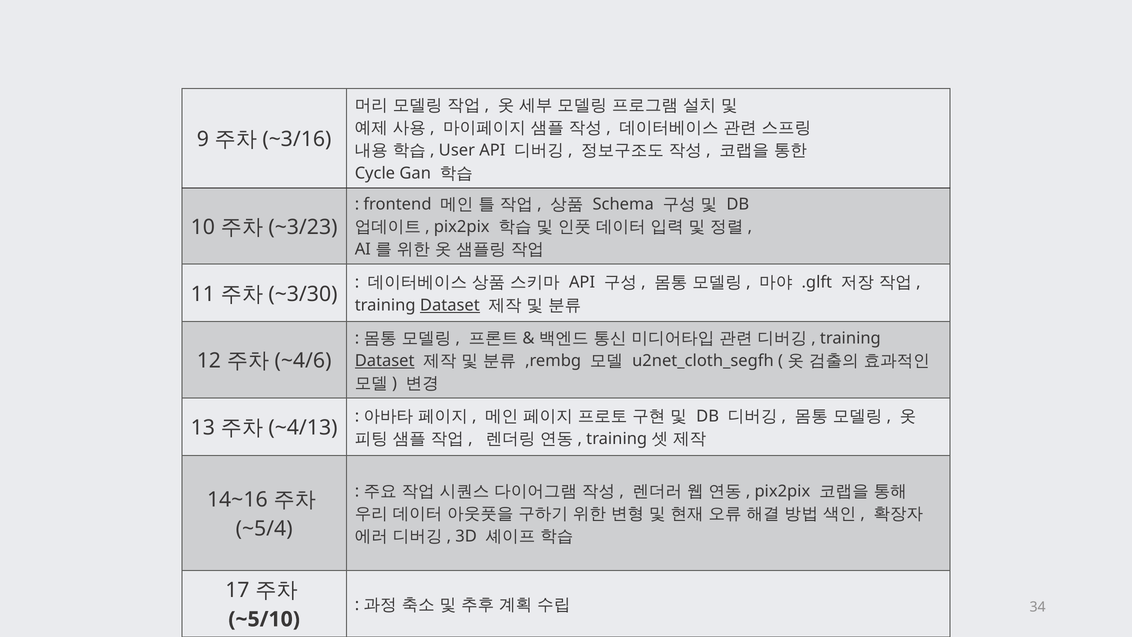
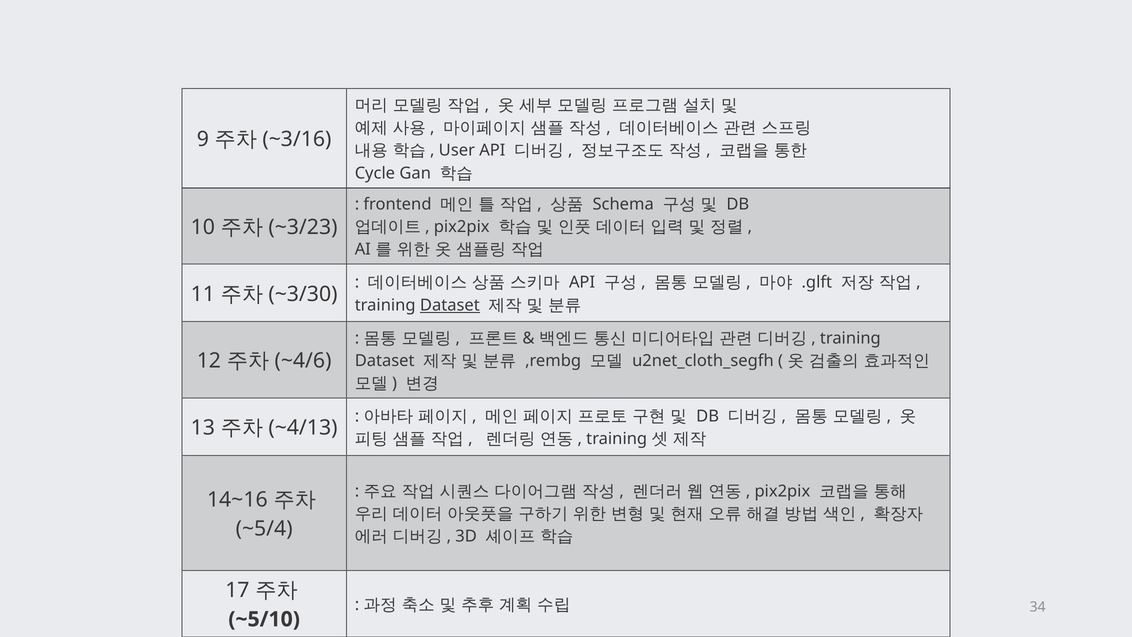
Dataset at (385, 361) underline: present -> none
